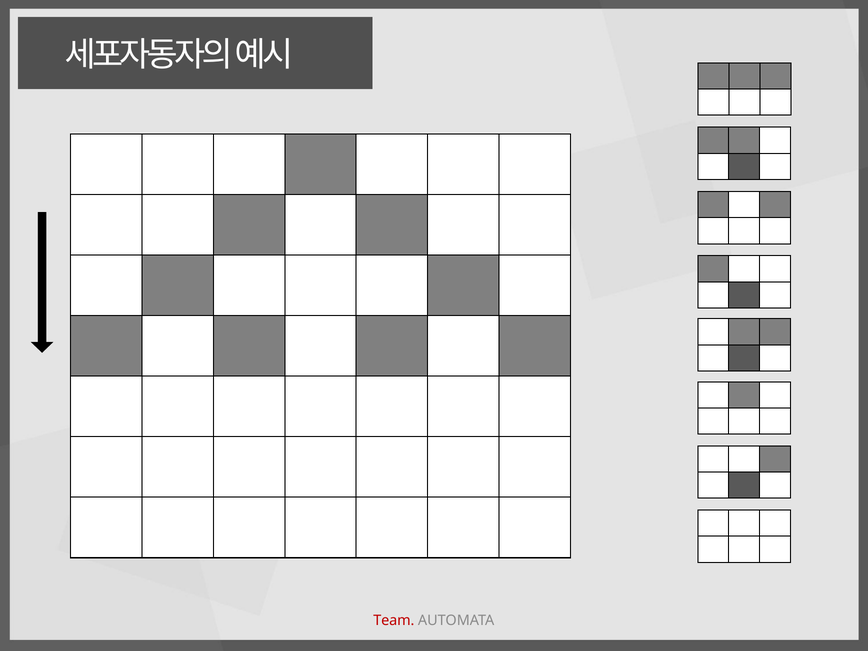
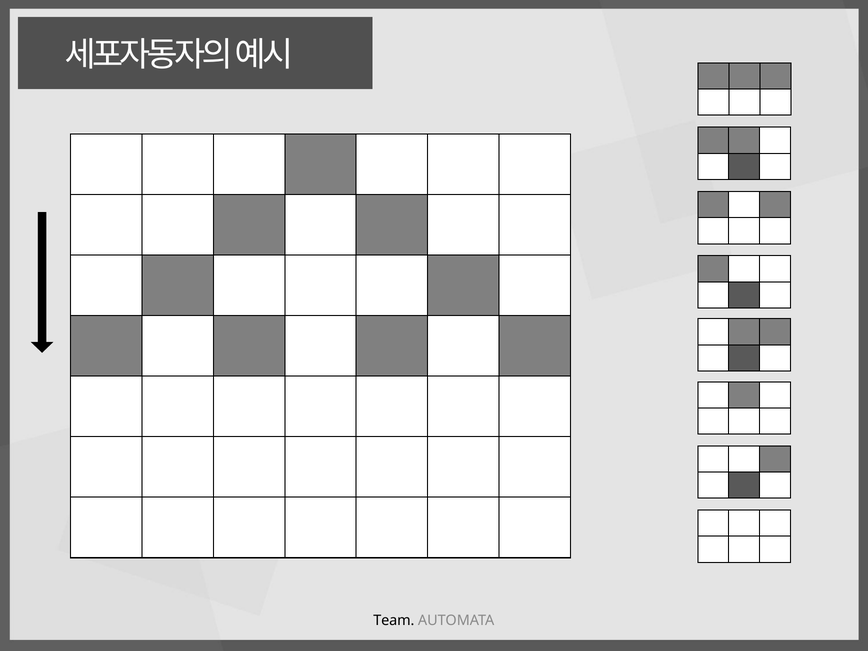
Team colour: red -> black
